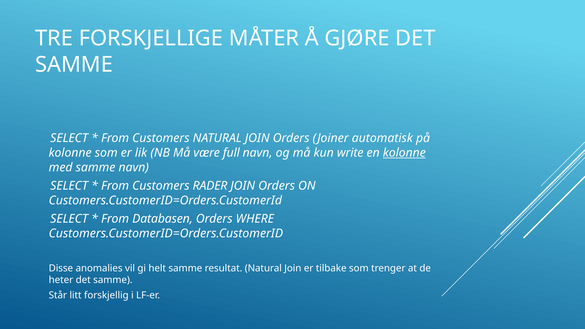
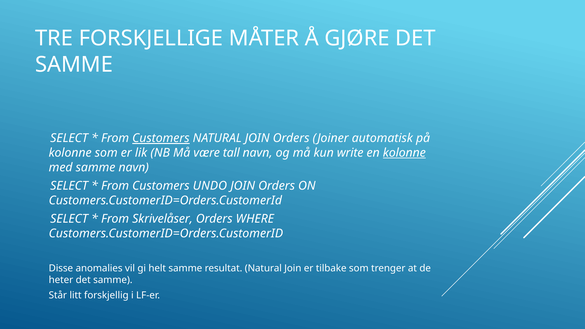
Customers at (161, 138) underline: none -> present
full: full -> tall
RADER: RADER -> UNDO
Databasen: Databasen -> Skrivelåser
